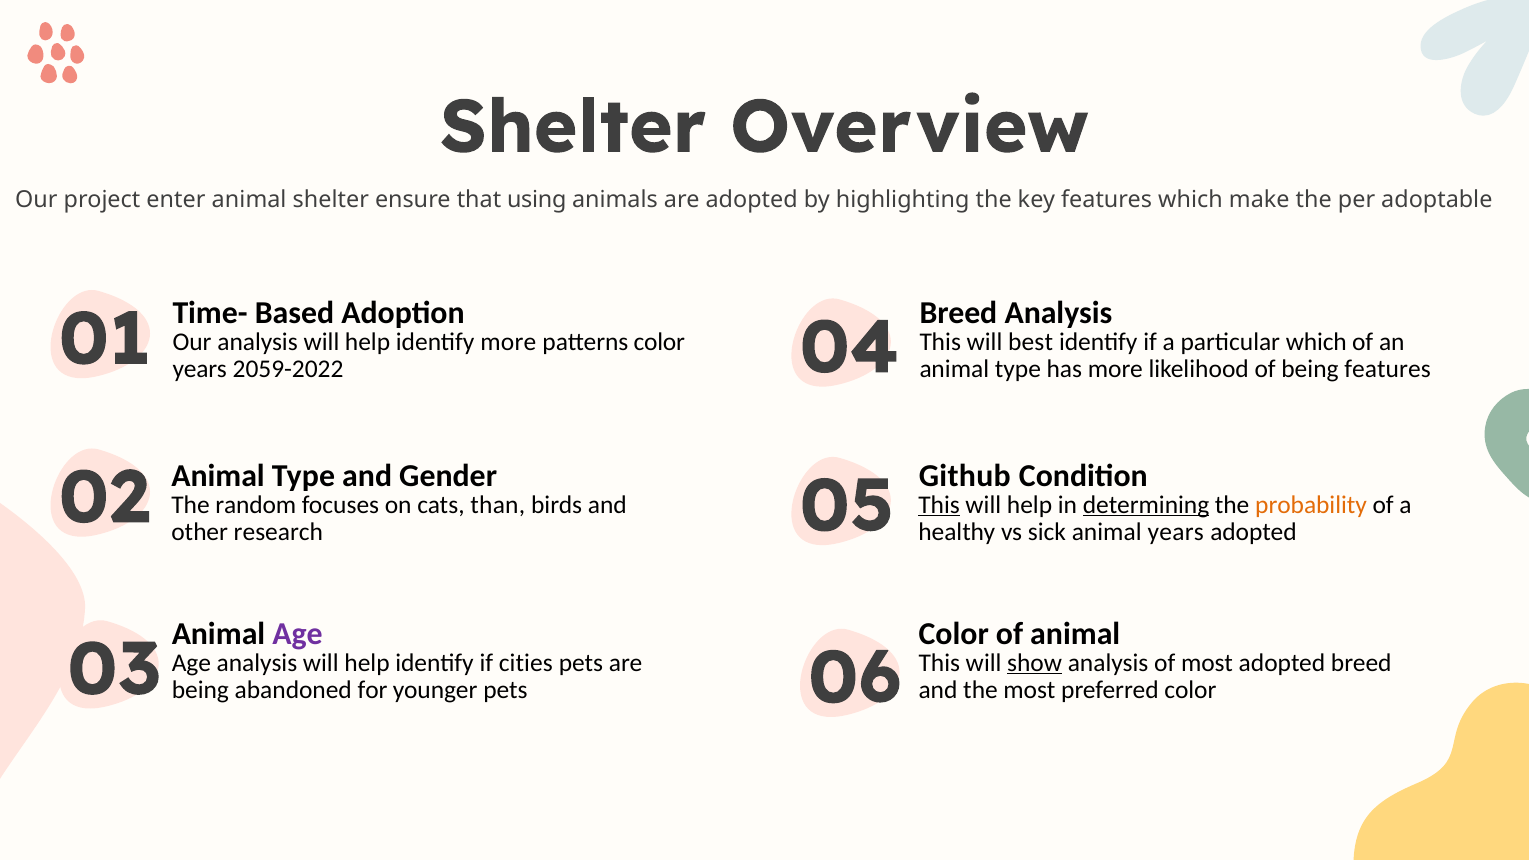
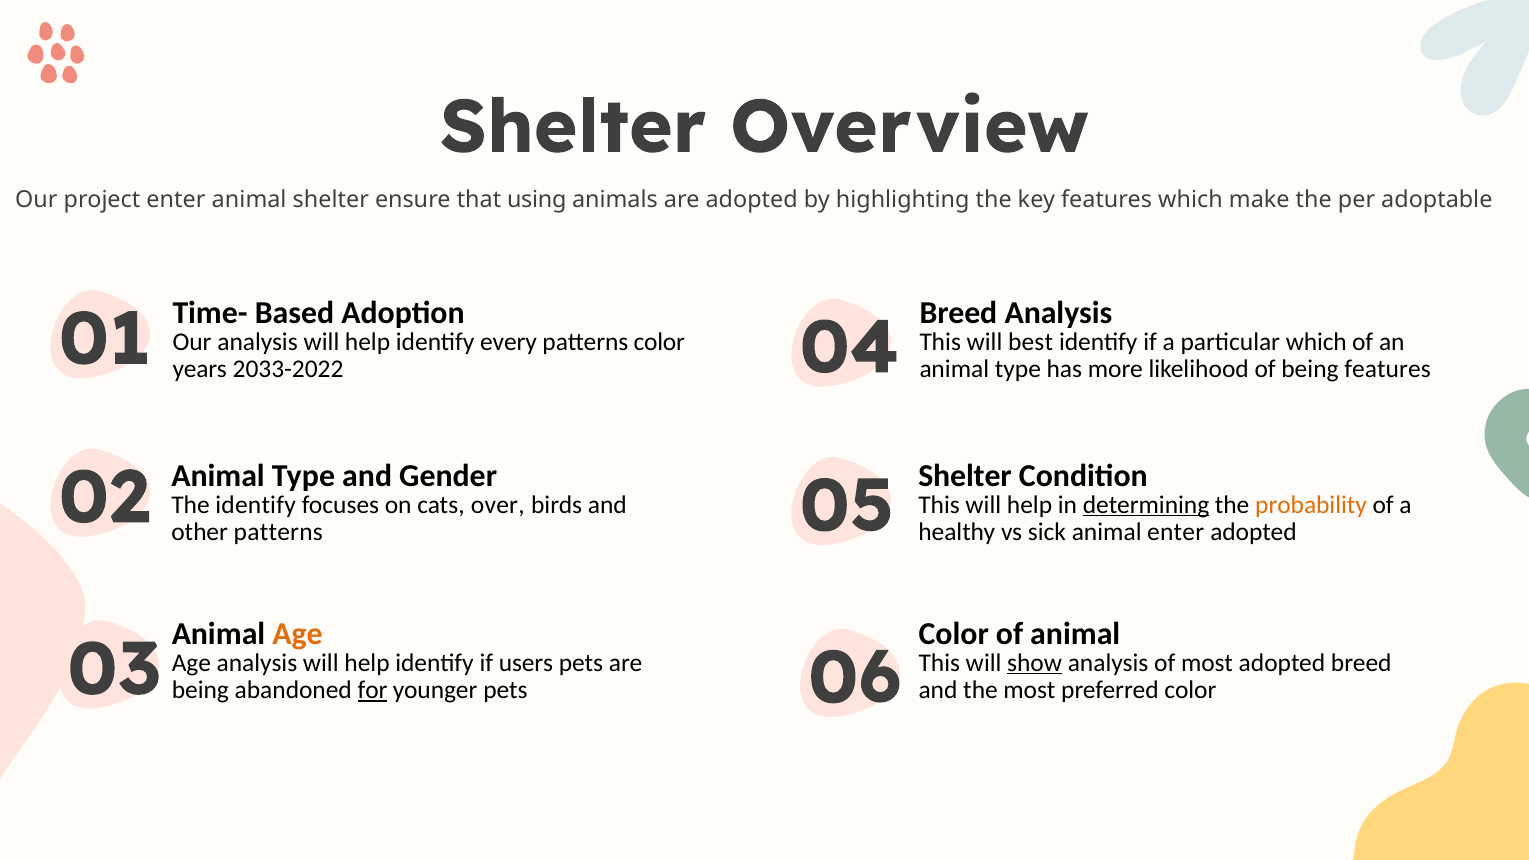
identify more: more -> every
2059-2022: 2059-2022 -> 2033-2022
Github at (965, 476): Github -> Shelter
The random: random -> identify
than: than -> over
This at (939, 505) underline: present -> none
other research: research -> patterns
animal years: years -> enter
Age at (297, 634) colour: purple -> orange
cities: cities -> users
for underline: none -> present
